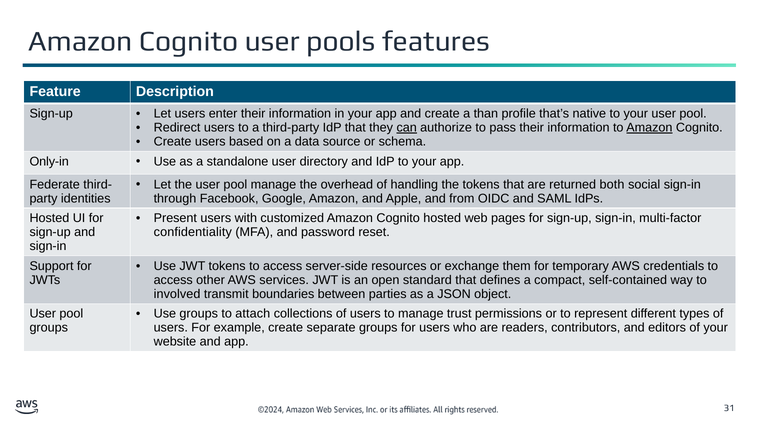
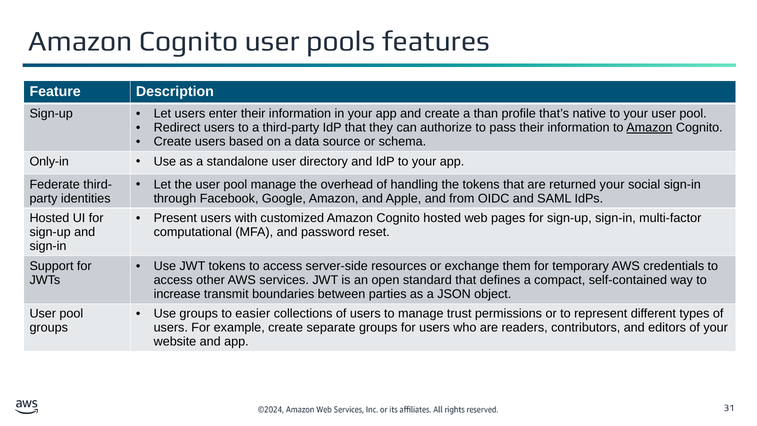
can underline: present -> none
returned both: both -> your
confidentiality: confidentiality -> computational
involved: involved -> increase
attach: attach -> easier
